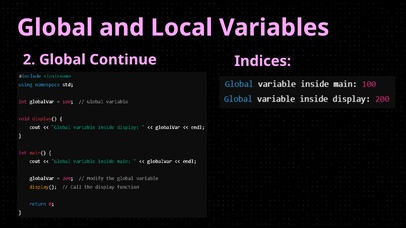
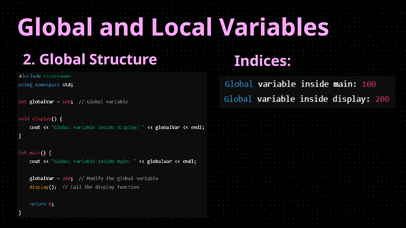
Continue: Continue -> Structure
